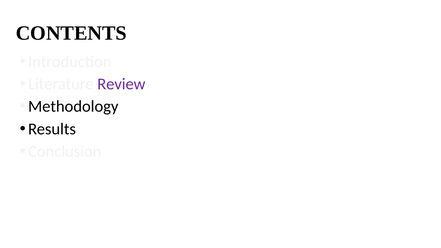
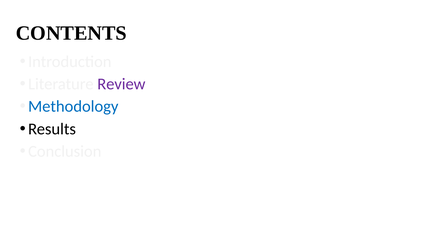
Methodology colour: black -> blue
